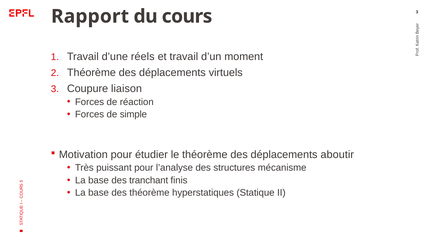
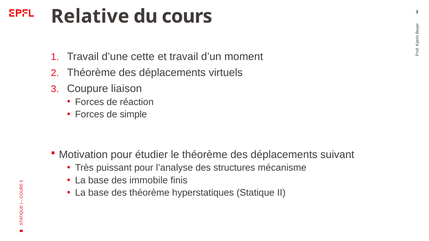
Rapport: Rapport -> Relative
réels: réels -> cette
aboutir: aboutir -> suivant
tranchant: tranchant -> immobile
